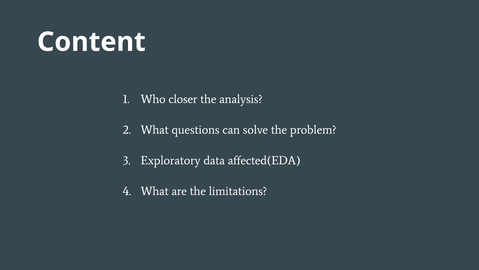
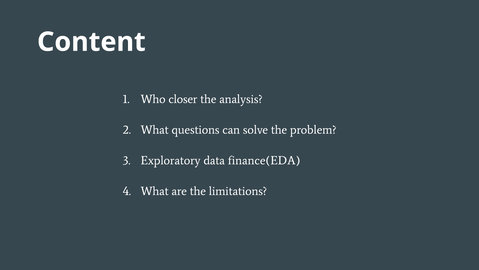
affected(EDA: affected(EDA -> finance(EDA
